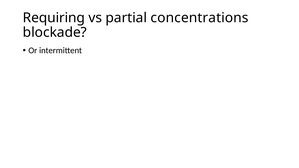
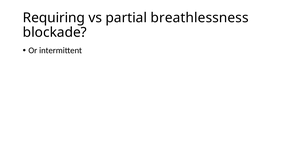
concentrations: concentrations -> breathlessness
